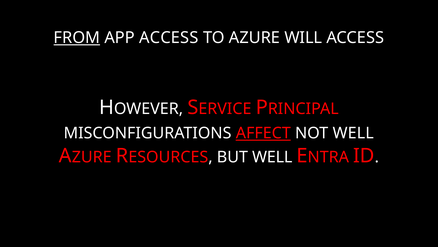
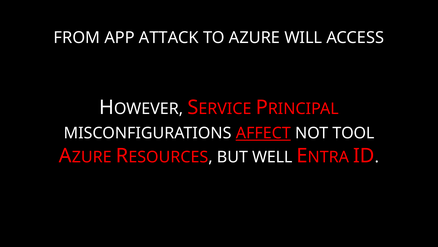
FROM underline: present -> none
APP ACCESS: ACCESS -> ATTACK
NOT WELL: WELL -> TOOL
